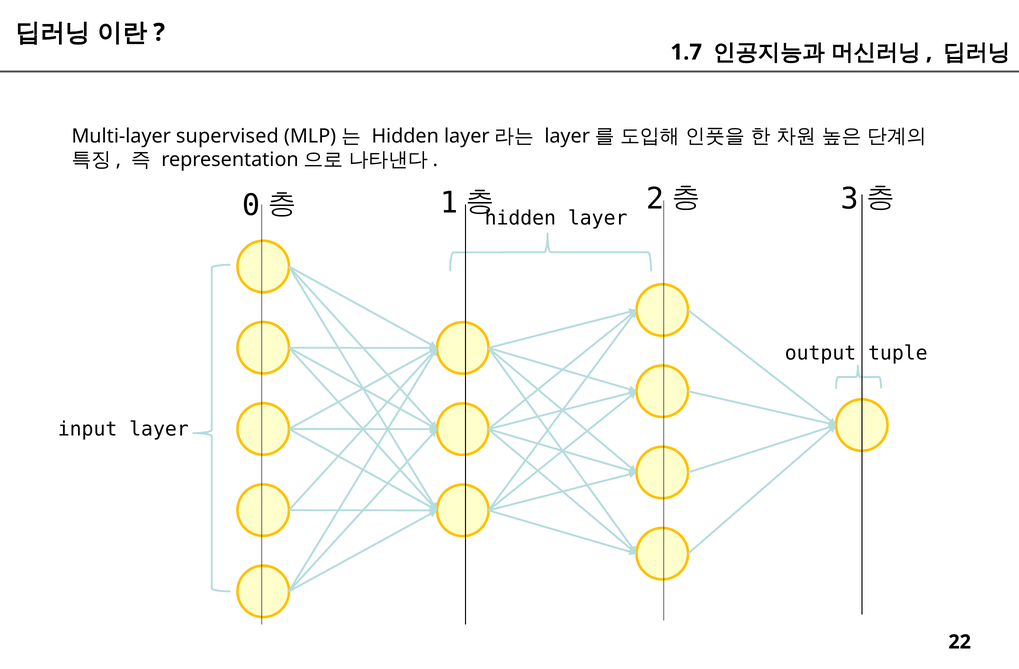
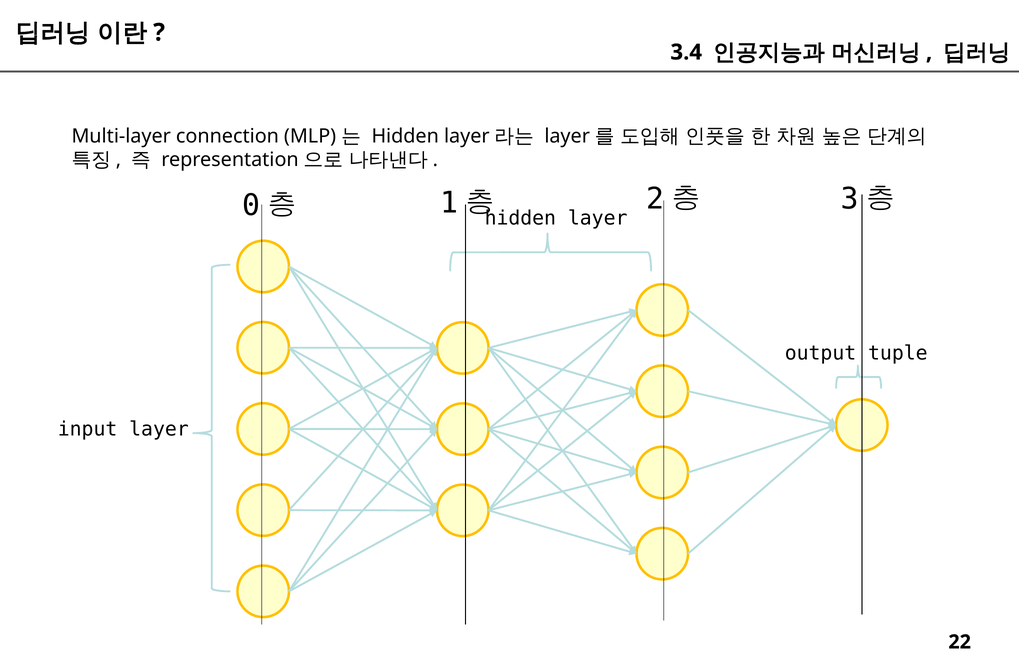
1.7: 1.7 -> 3.4
supervised: supervised -> connection
